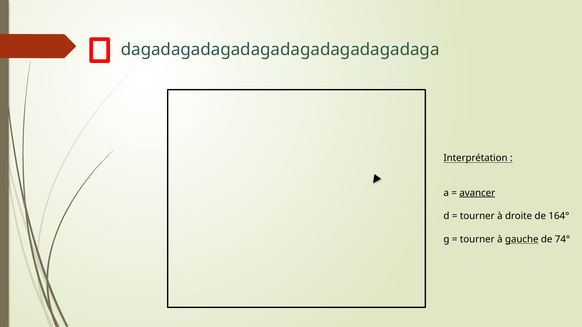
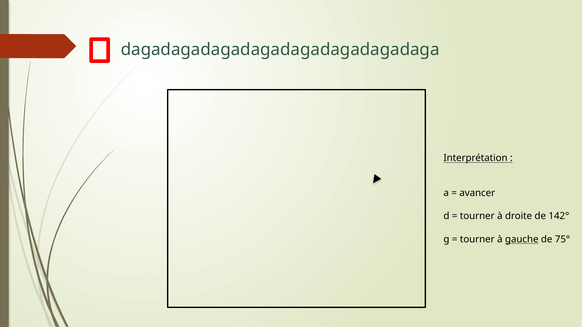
avancer underline: present -> none
164°: 164° -> 142°
74°: 74° -> 75°
